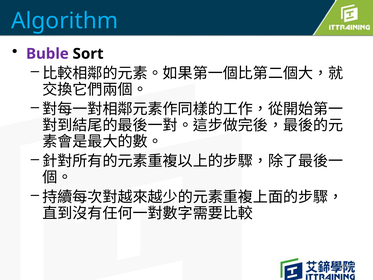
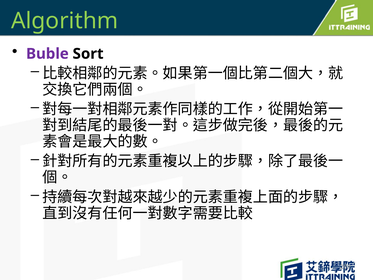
Algorithm colour: light blue -> light green
